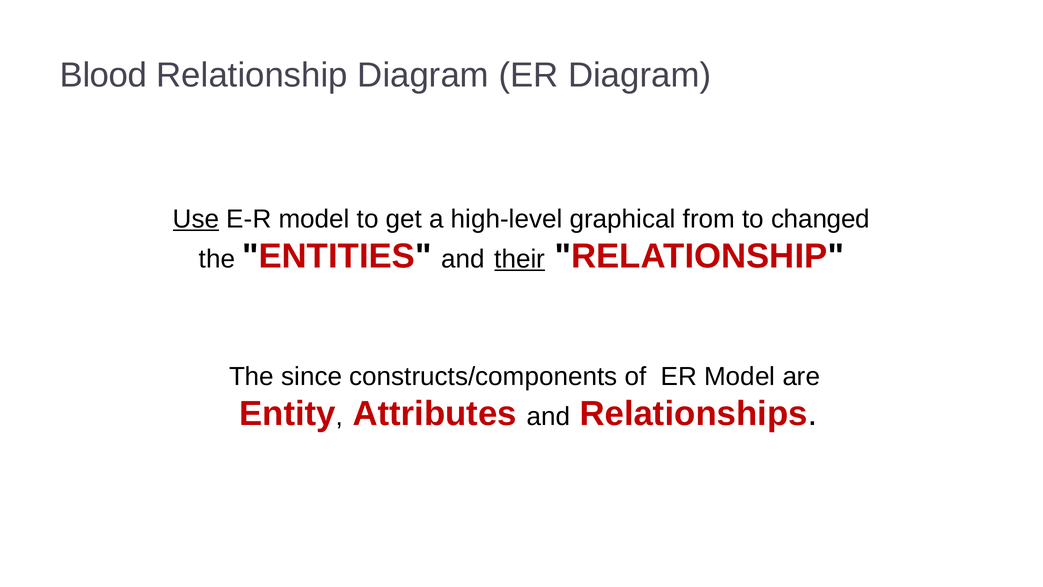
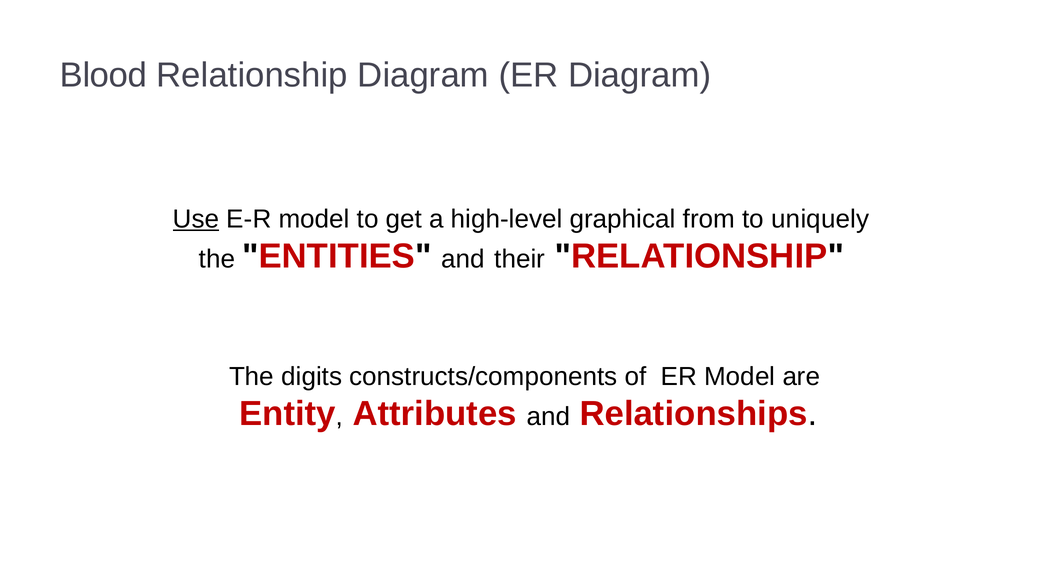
changed: changed -> uniquely
their underline: present -> none
since: since -> digits
